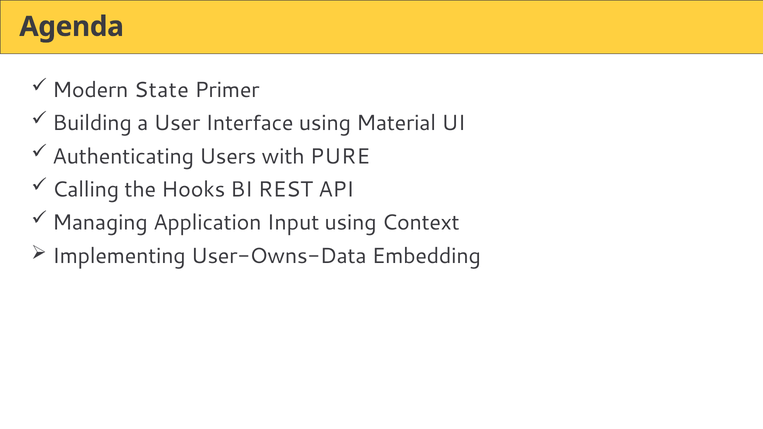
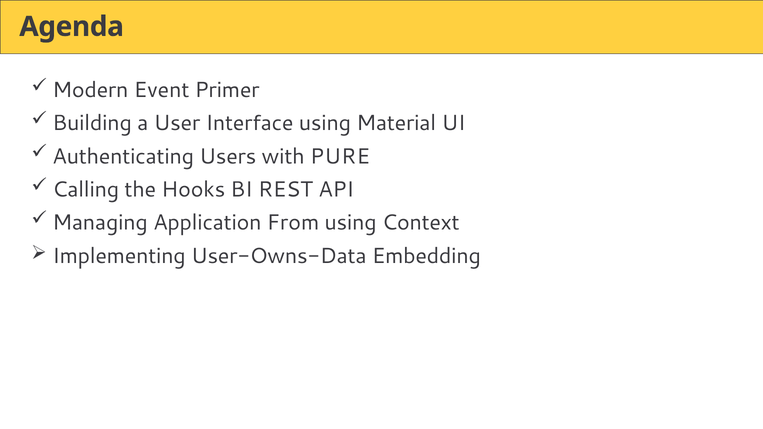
State: State -> Event
Input: Input -> From
